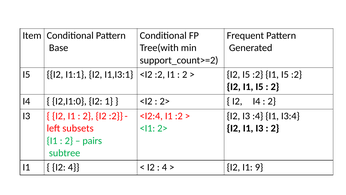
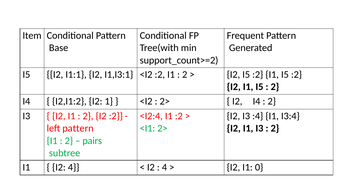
I2,I1:0: I2,I1:0 -> I2,I1:2
left subsets: subsets -> pattern
9: 9 -> 0
